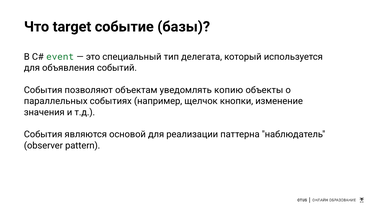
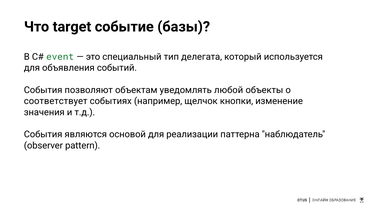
копию: копию -> любой
параллельных: параллельных -> соответствует
